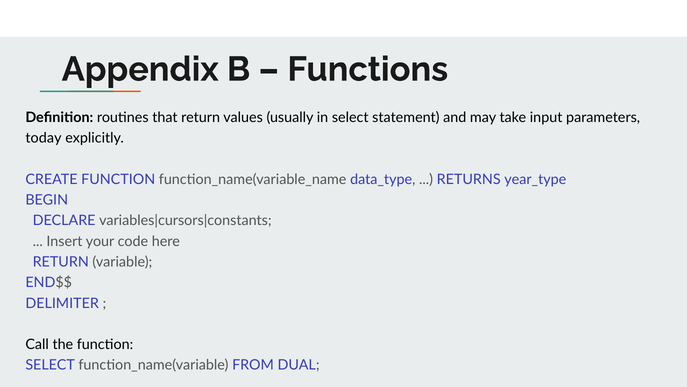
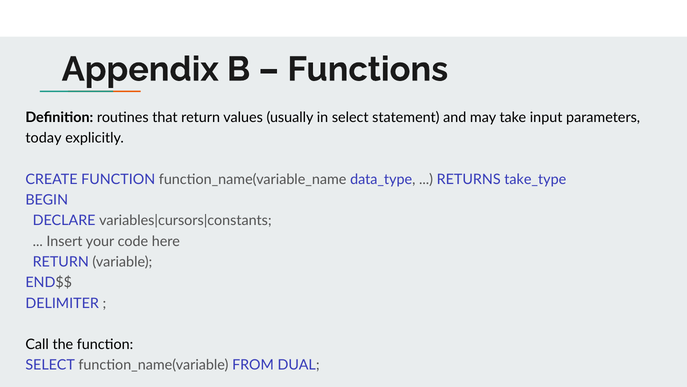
year_type: year_type -> take_type
